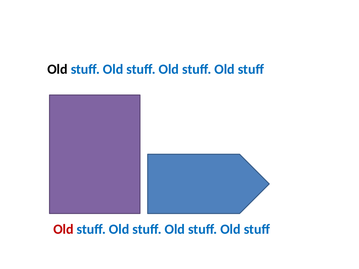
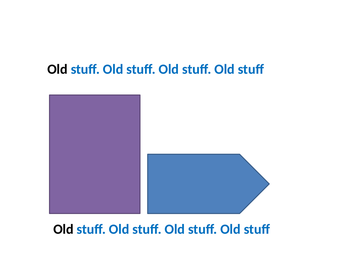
Old at (63, 230) colour: red -> black
